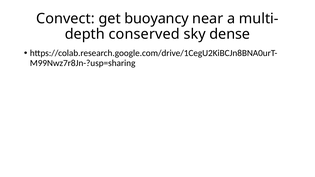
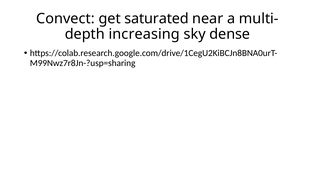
buoyancy: buoyancy -> saturated
conserved: conserved -> increasing
